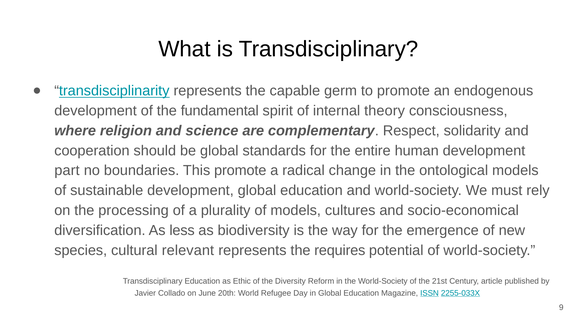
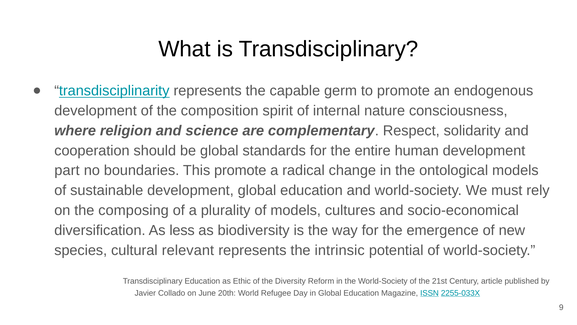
fundamental: fundamental -> composition
theory: theory -> nature
processing: processing -> composing
requires: requires -> intrinsic
